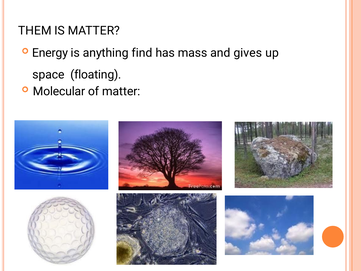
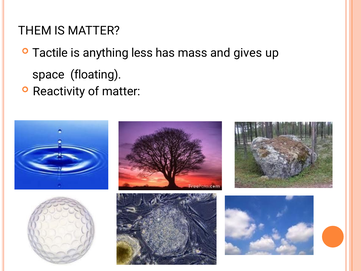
Energy: Energy -> Tactile
find: find -> less
Molecular: Molecular -> Reactivity
